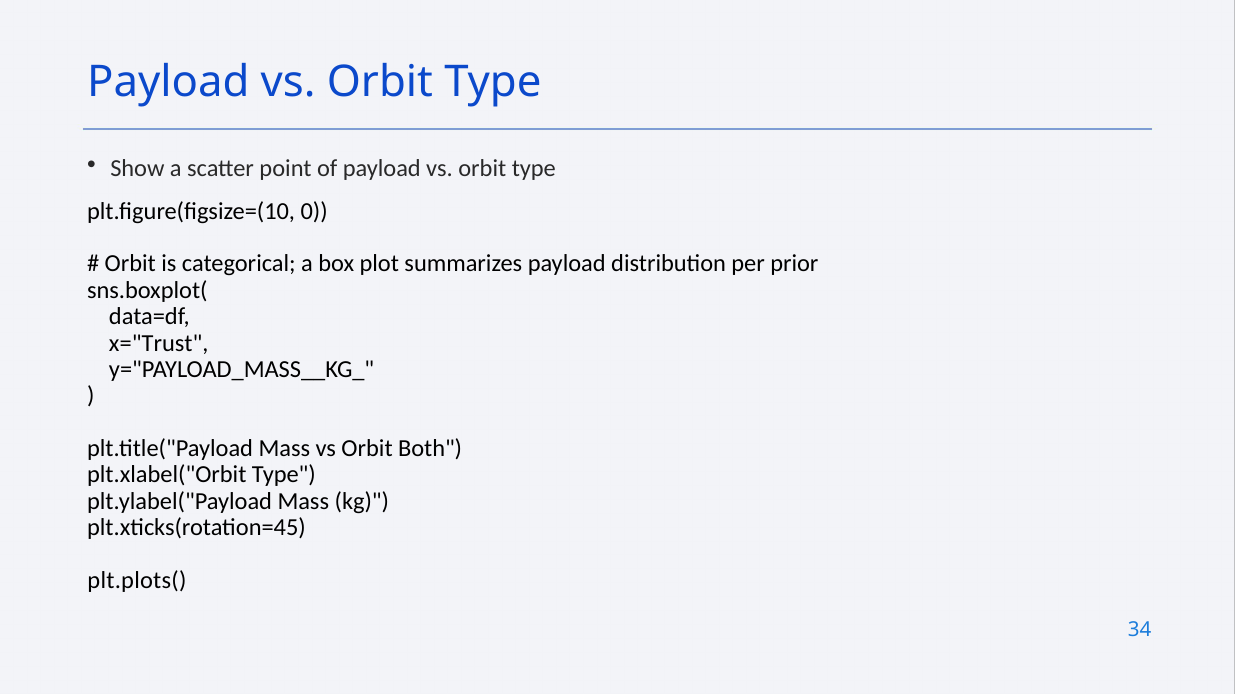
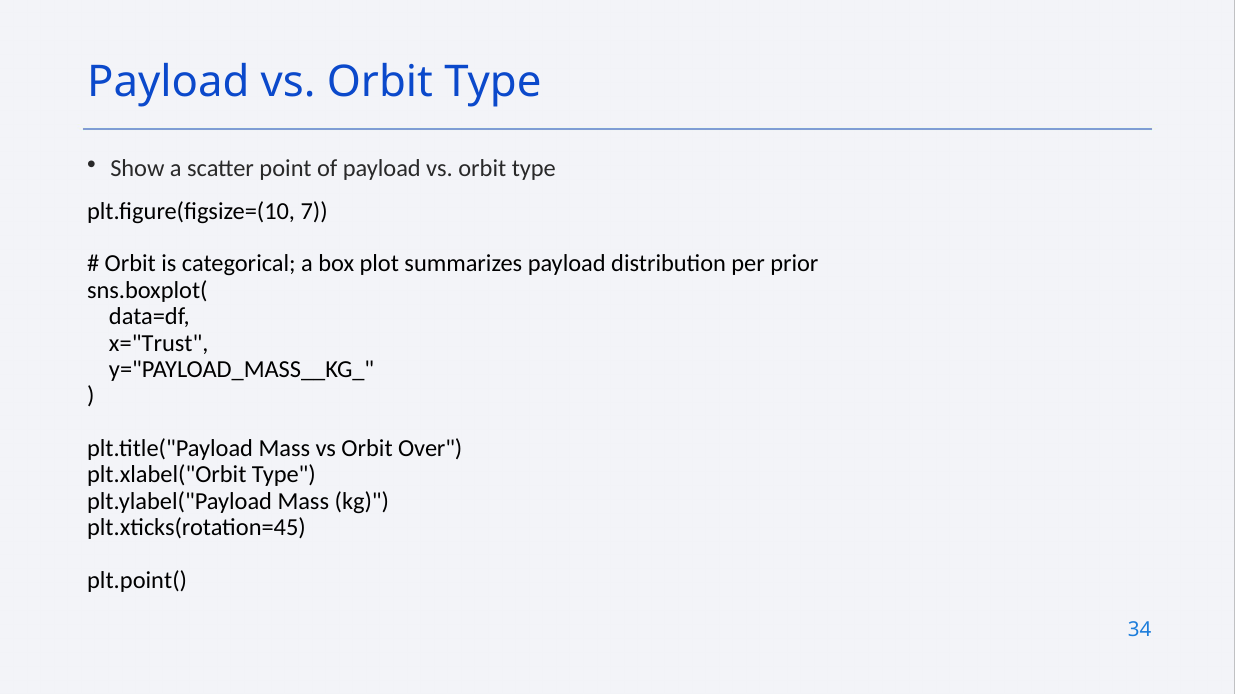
0: 0 -> 7
Both: Both -> Over
plt.plots(: plt.plots( -> plt.point(
